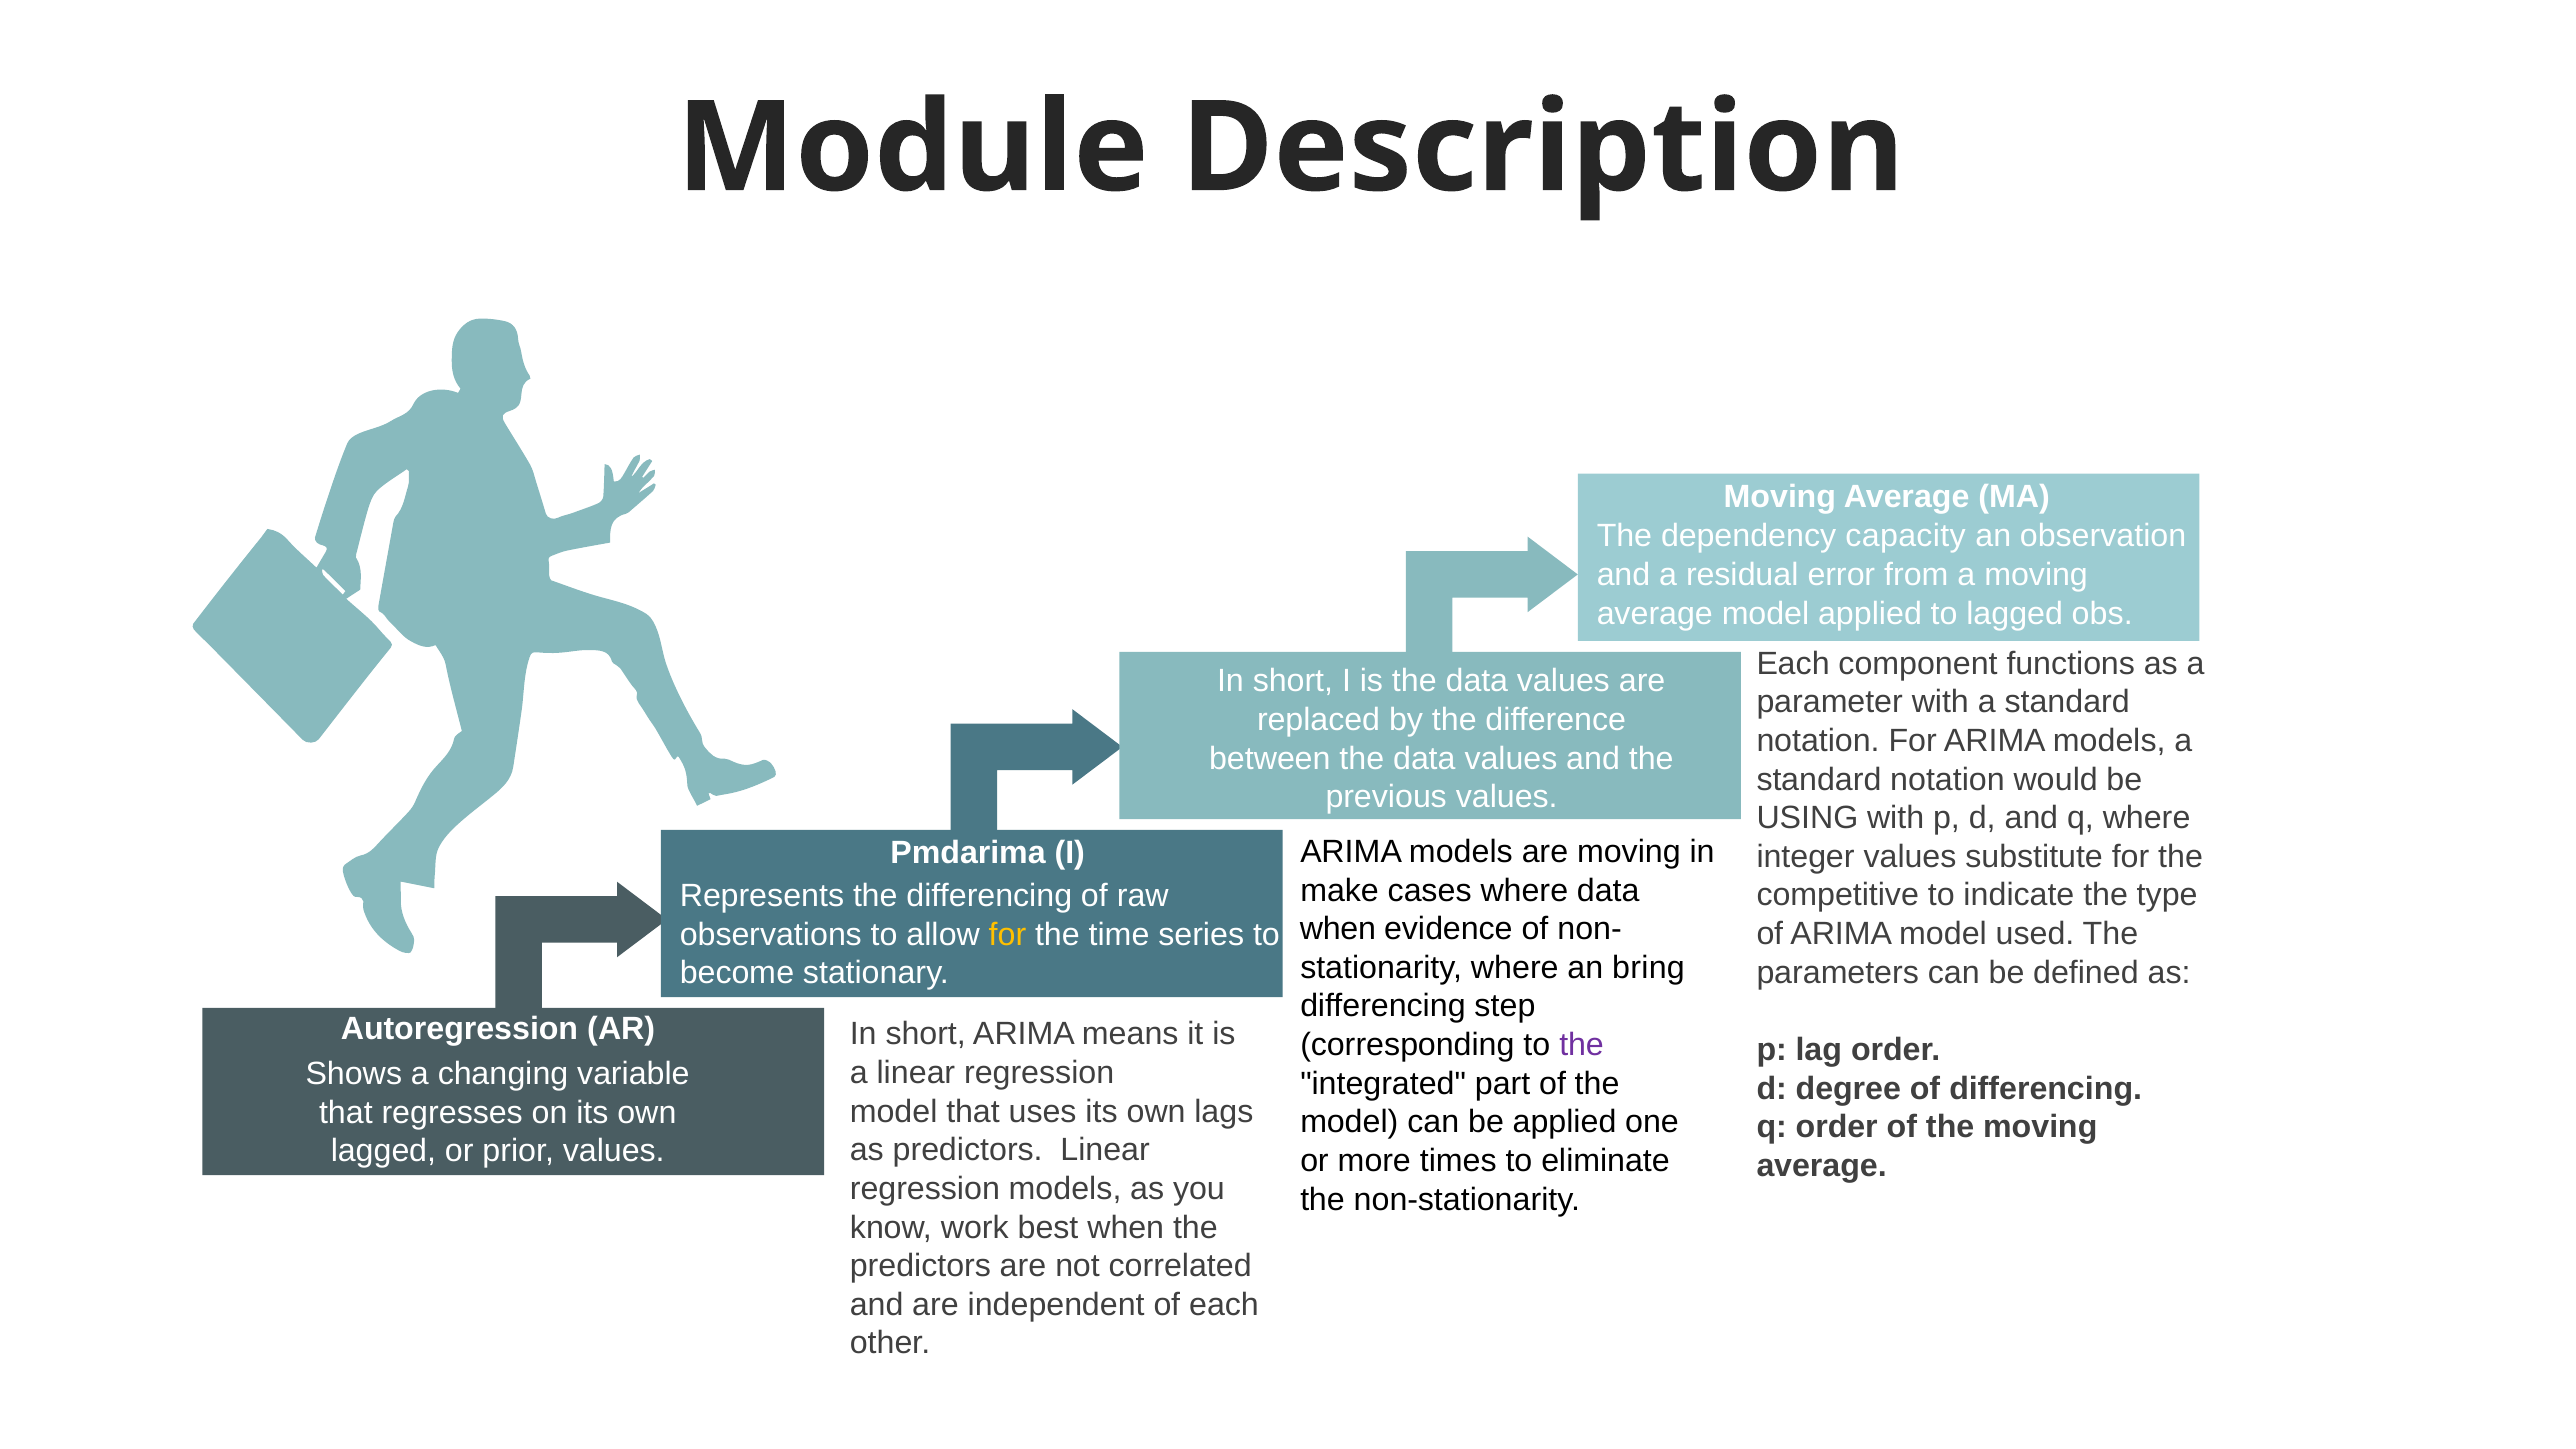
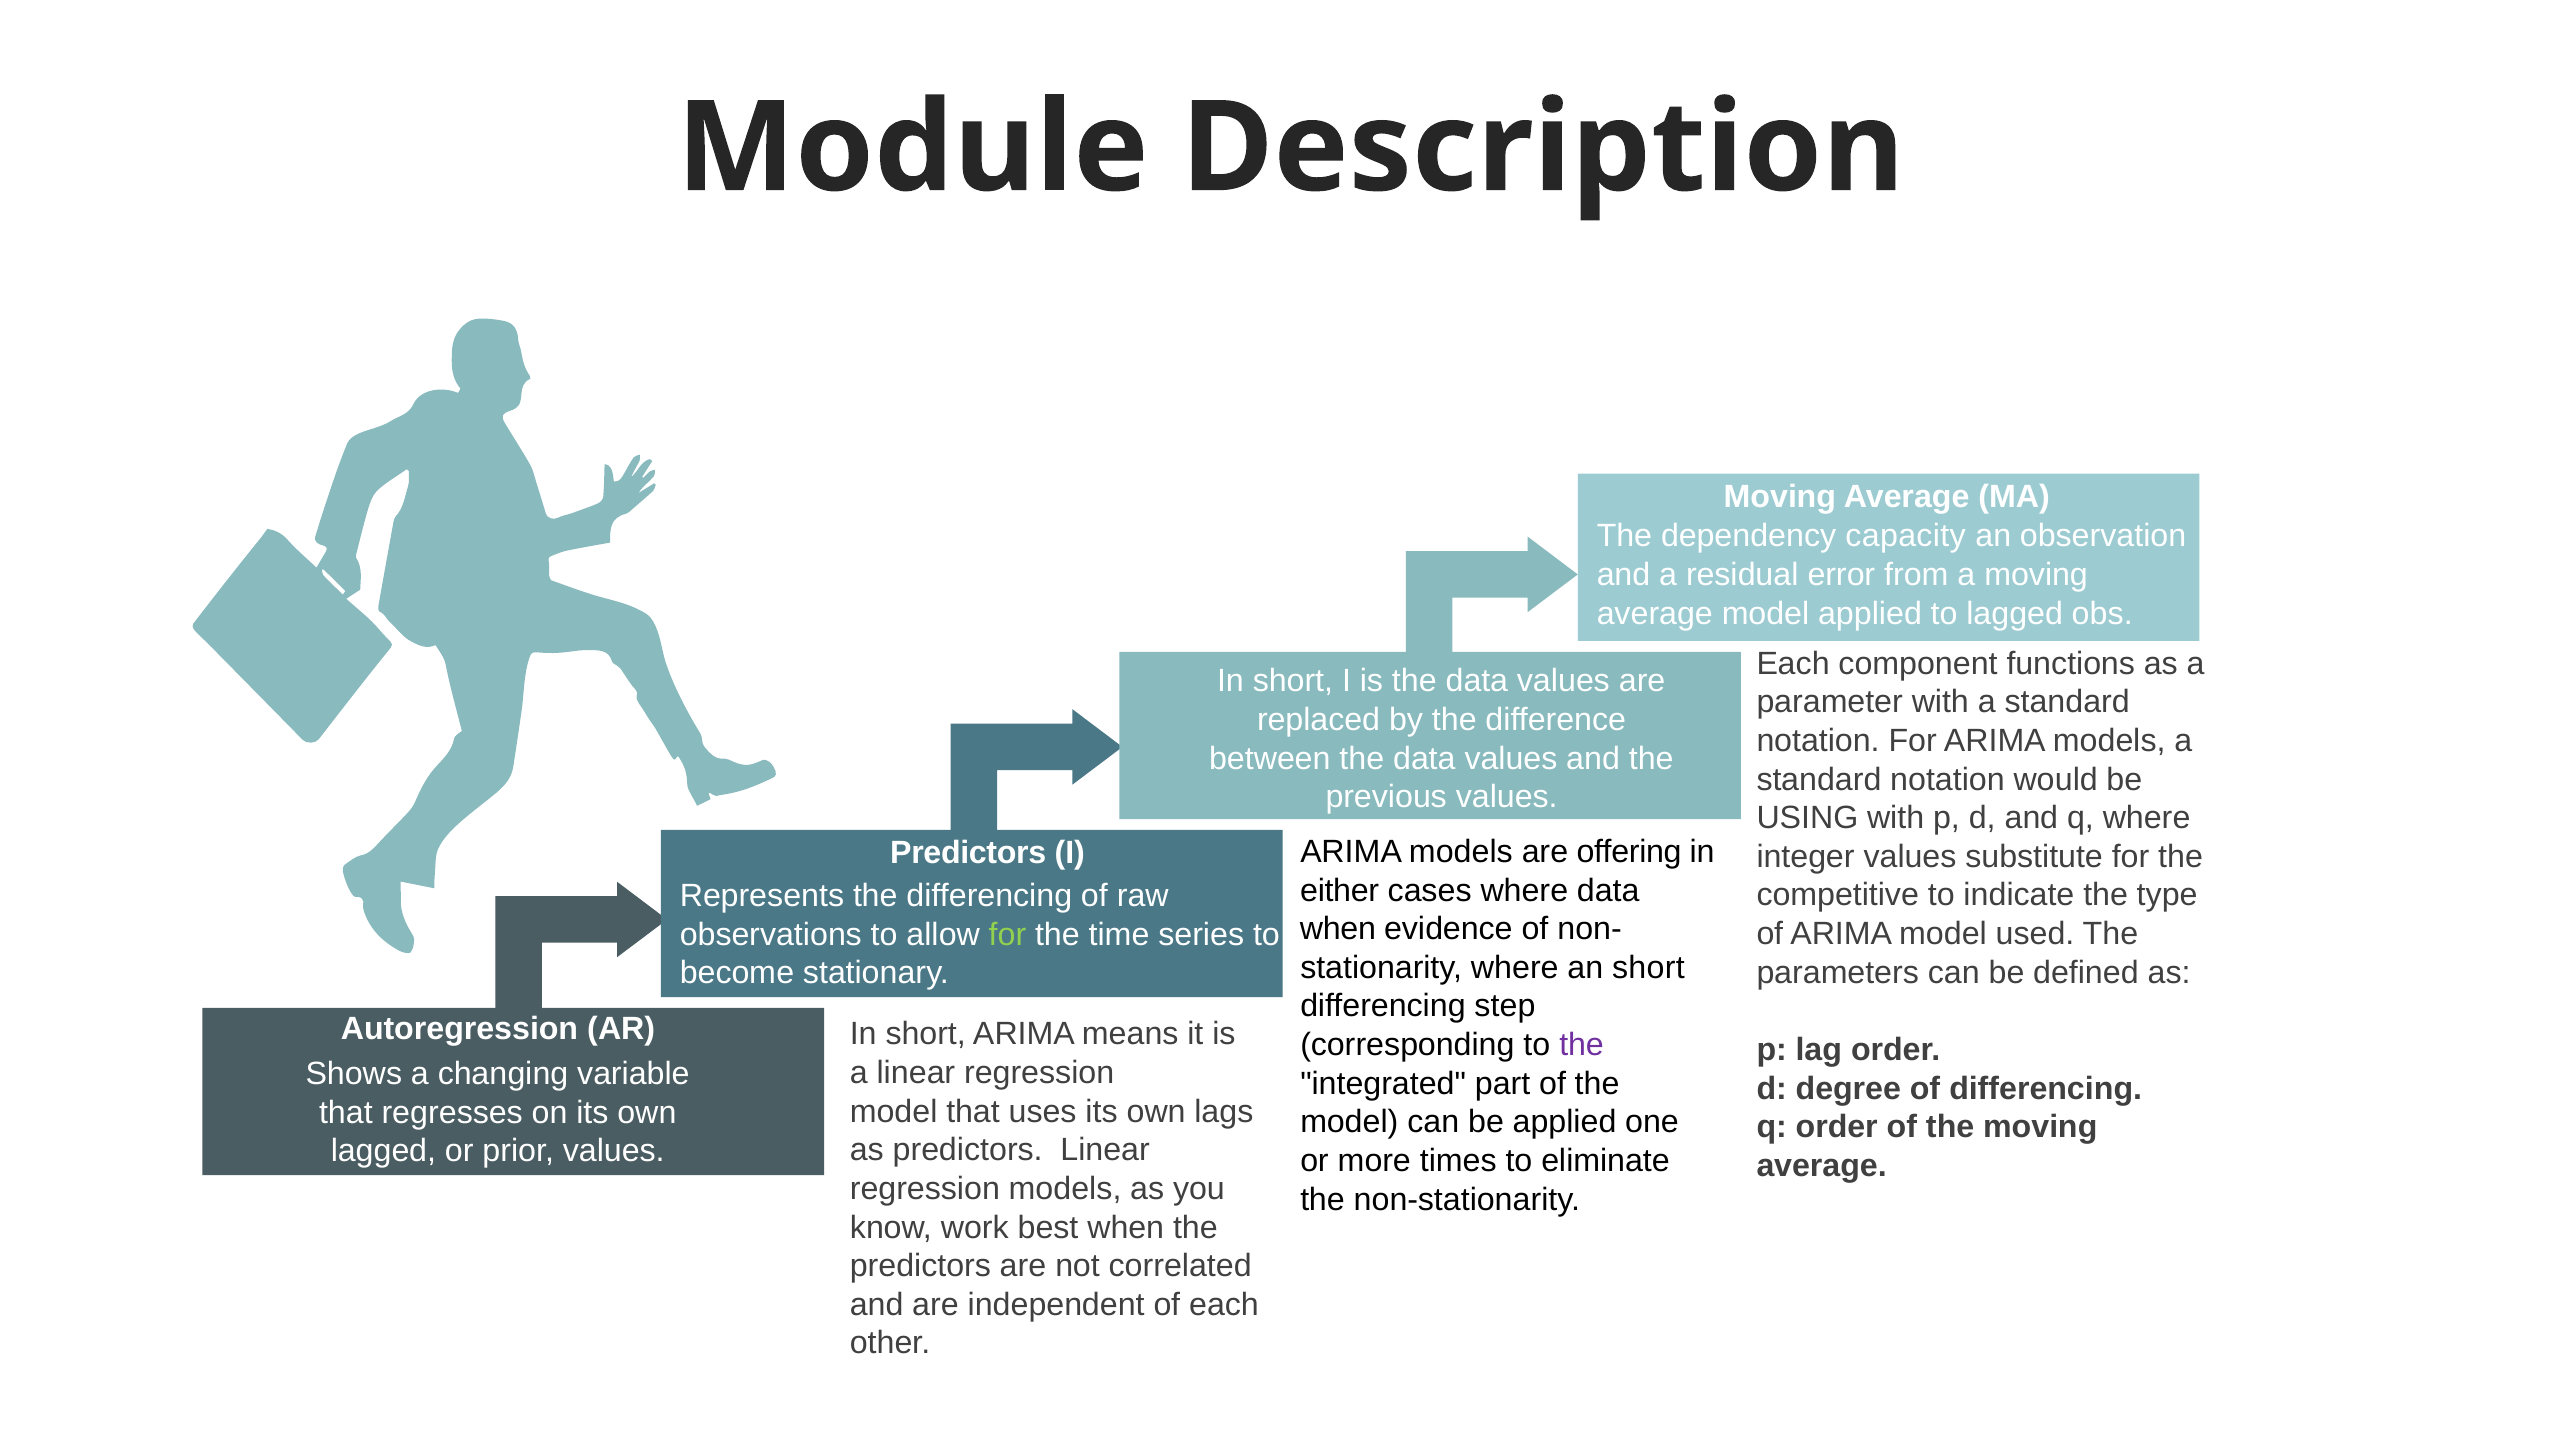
are moving: moving -> offering
Pmdarima at (968, 853): Pmdarima -> Predictors
make: make -> either
for at (1007, 935) colour: yellow -> light green
an bring: bring -> short
